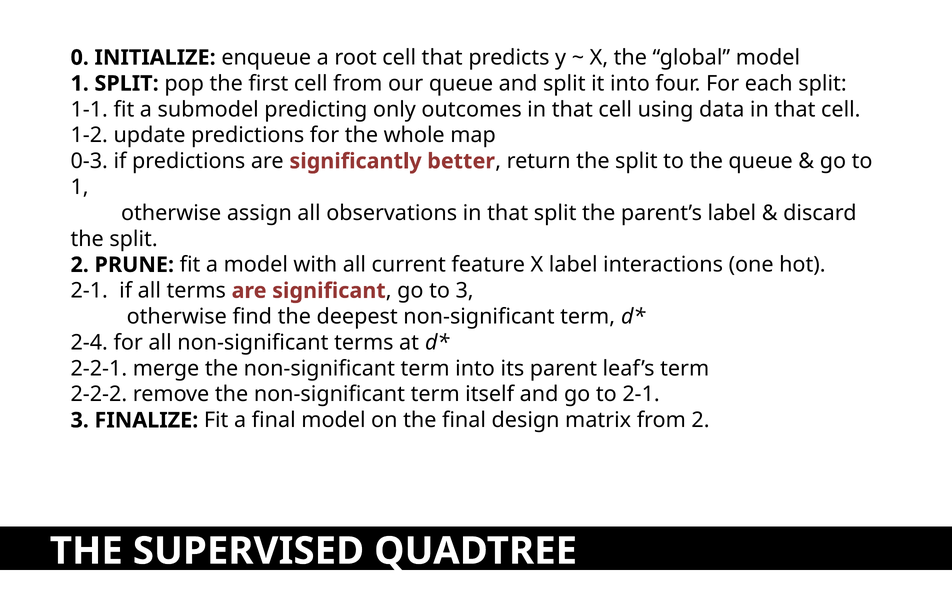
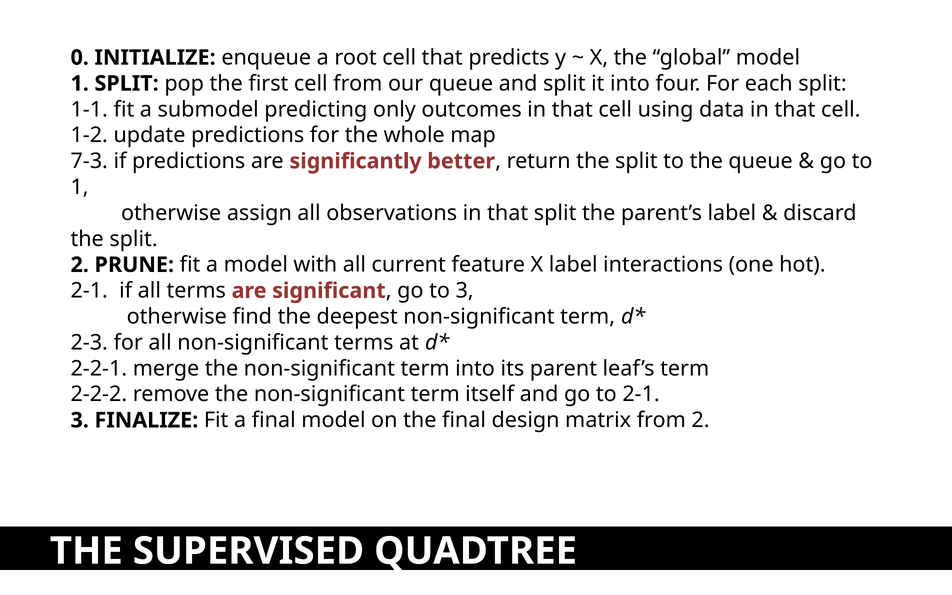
0-3: 0-3 -> 7-3
2-4: 2-4 -> 2-3
